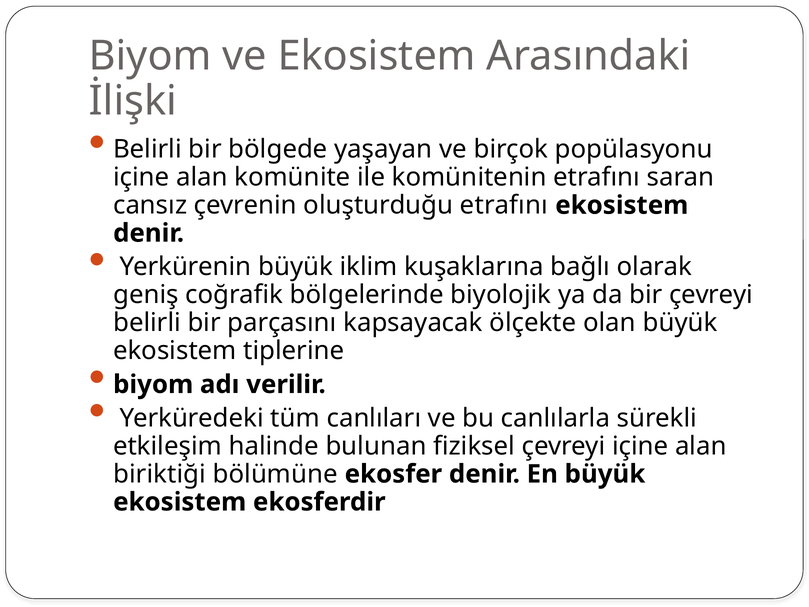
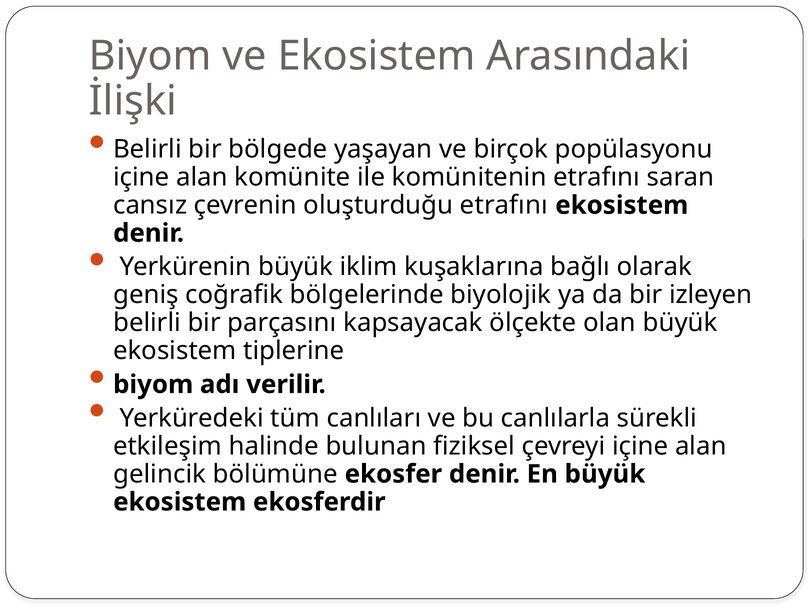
bir çevreyi: çevreyi -> izleyen
biriktiği: biriktiği -> gelincik
